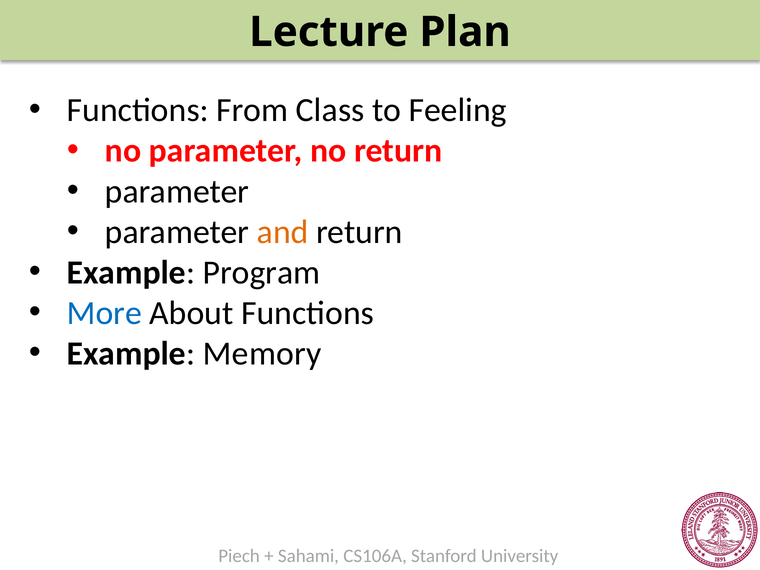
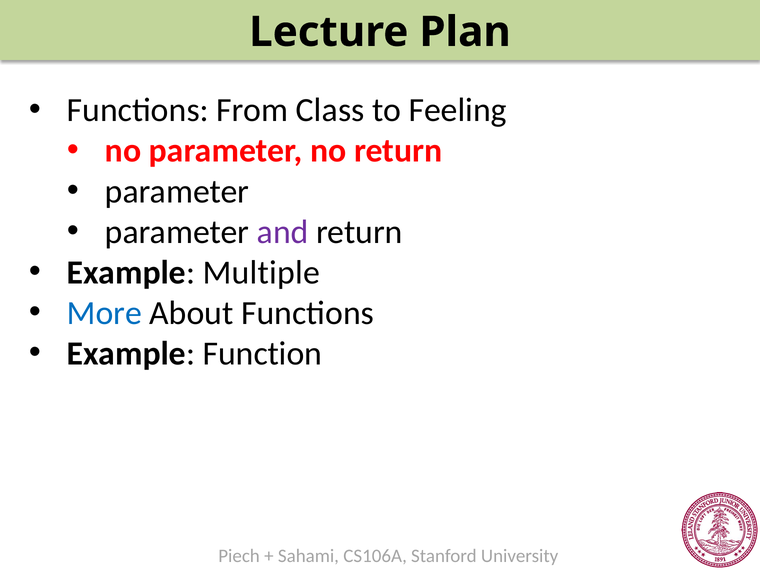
and colour: orange -> purple
Program: Program -> Multiple
Memory: Memory -> Function
